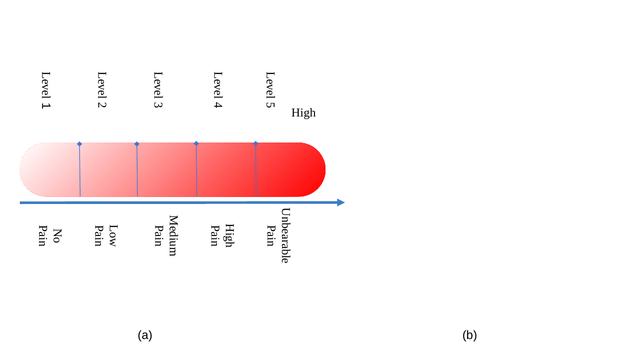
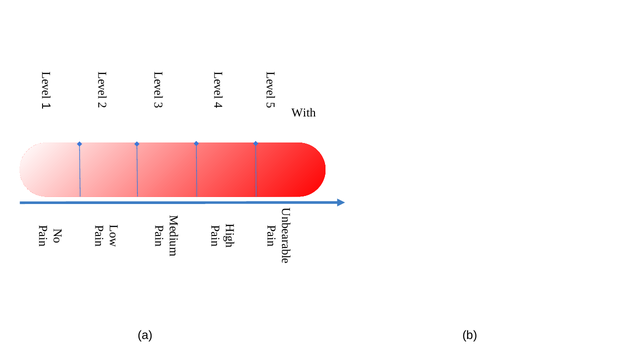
High: High -> With
